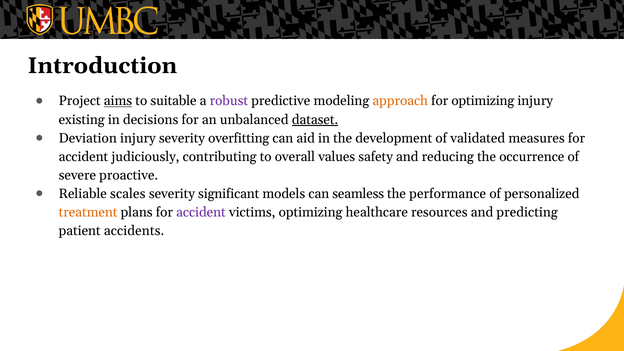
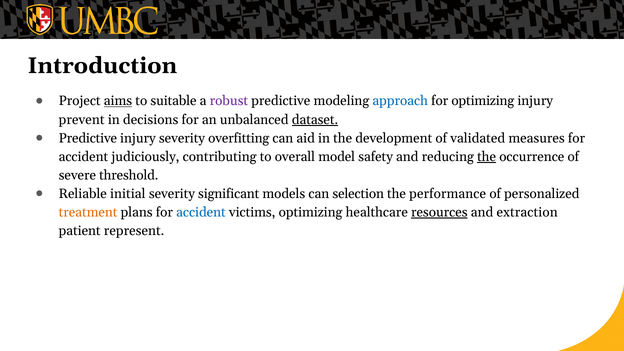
approach colour: orange -> blue
existing: existing -> prevent
Deviation at (88, 138): Deviation -> Predictive
values: values -> model
the at (487, 157) underline: none -> present
proactive: proactive -> threshold
scales: scales -> initial
seamless: seamless -> selection
accident at (201, 212) colour: purple -> blue
resources underline: none -> present
predicting: predicting -> extraction
accidents: accidents -> represent
